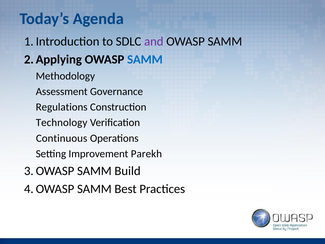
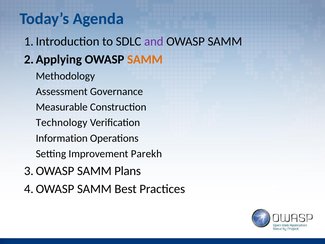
SAMM at (145, 59) colour: blue -> orange
Regulations: Regulations -> Measurable
Continuous: Continuous -> Information
Build: Build -> Plans
